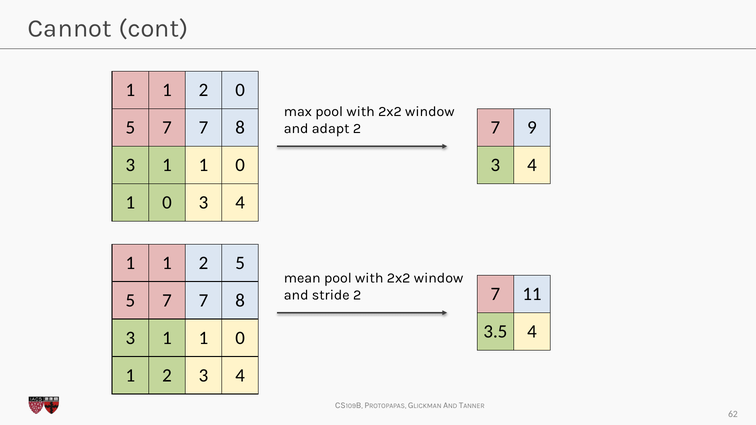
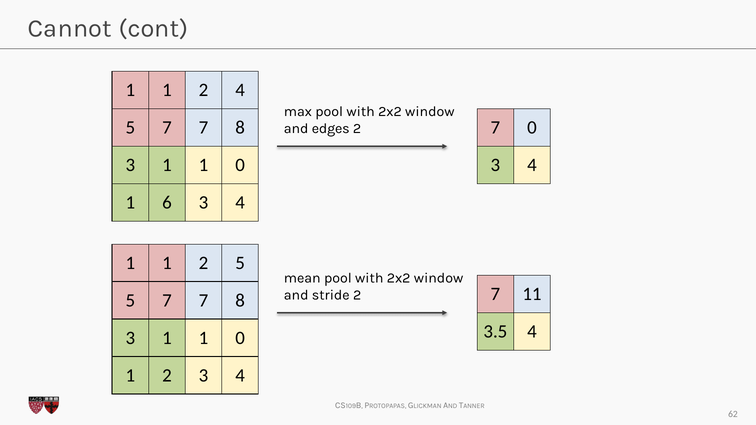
2 0: 0 -> 4
7 9: 9 -> 0
adapt: adapt -> edges
0 at (167, 203): 0 -> 6
